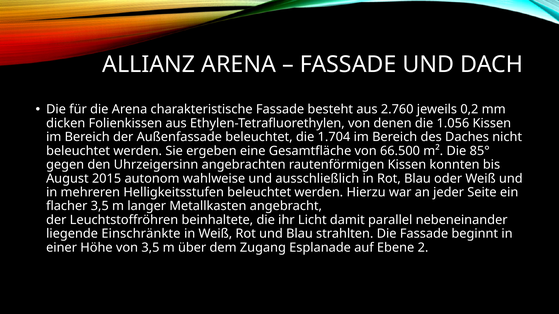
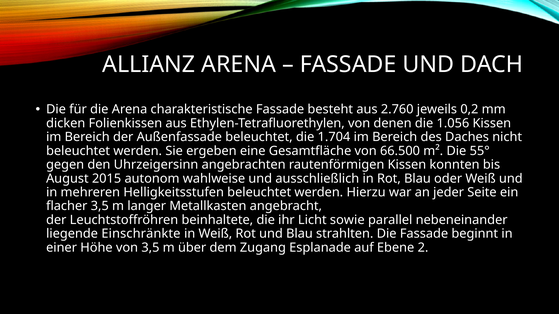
85°: 85° -> 55°
damit: damit -> sowie
